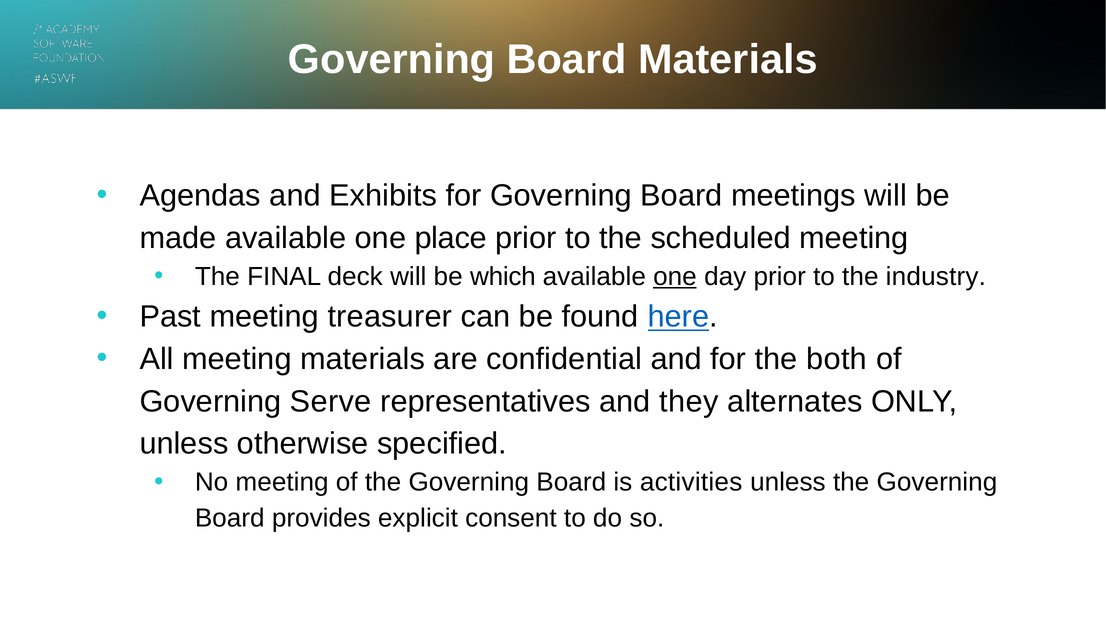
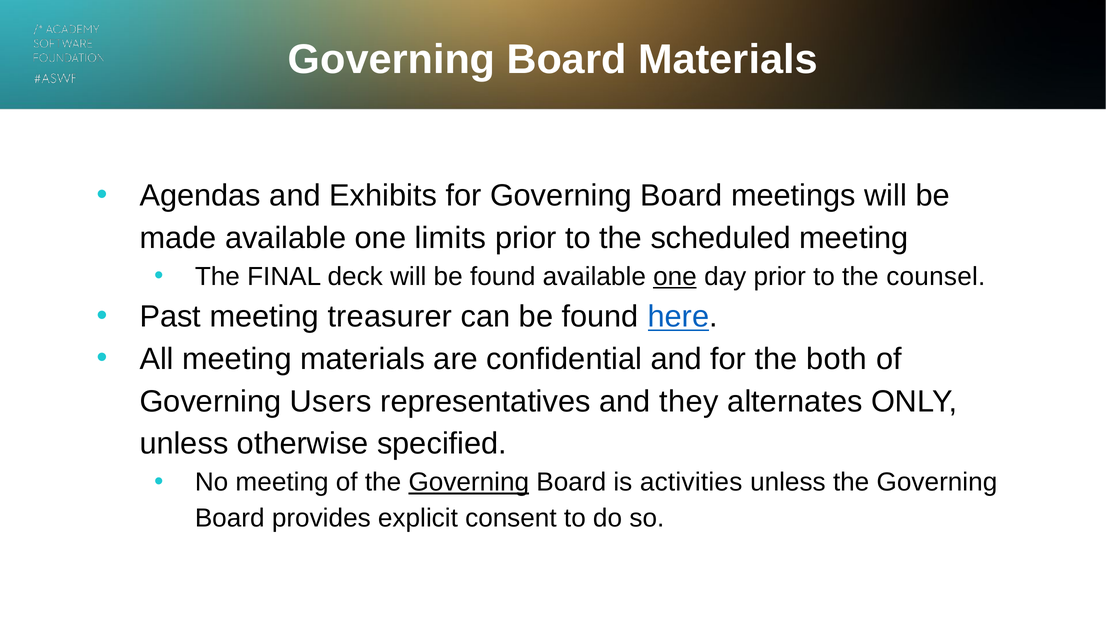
place: place -> limits
will be which: which -> found
industry: industry -> counsel
Serve: Serve -> Users
Governing at (469, 482) underline: none -> present
